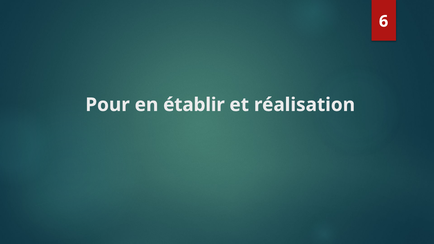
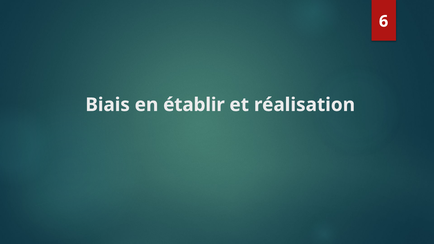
Pour: Pour -> Biais
